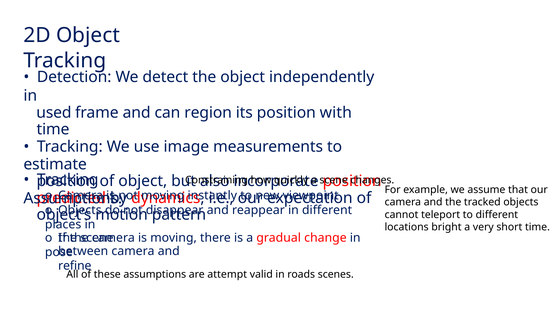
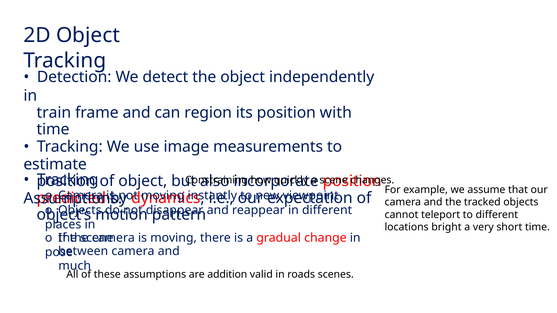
used: used -> train
refine: refine -> much
attempt: attempt -> addition
